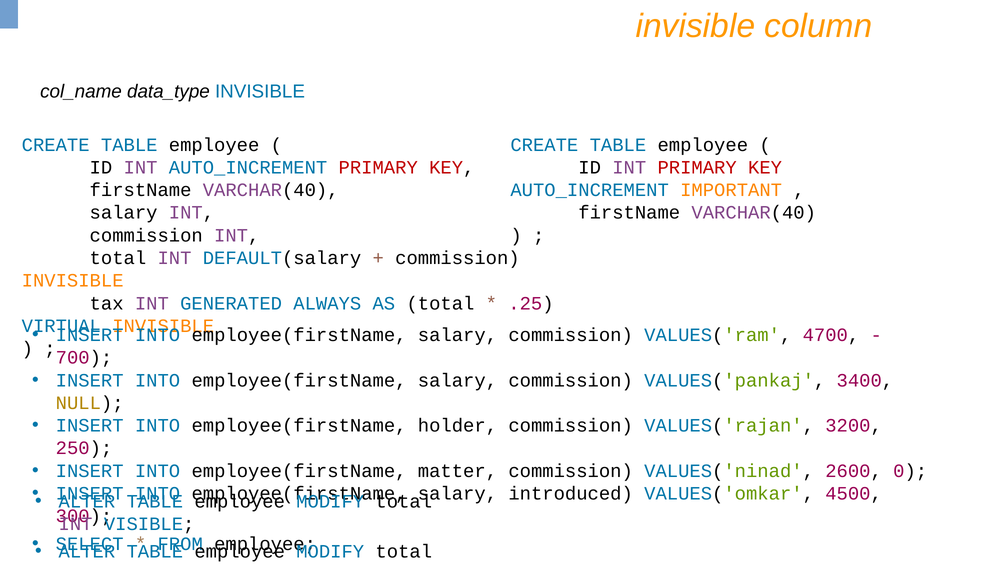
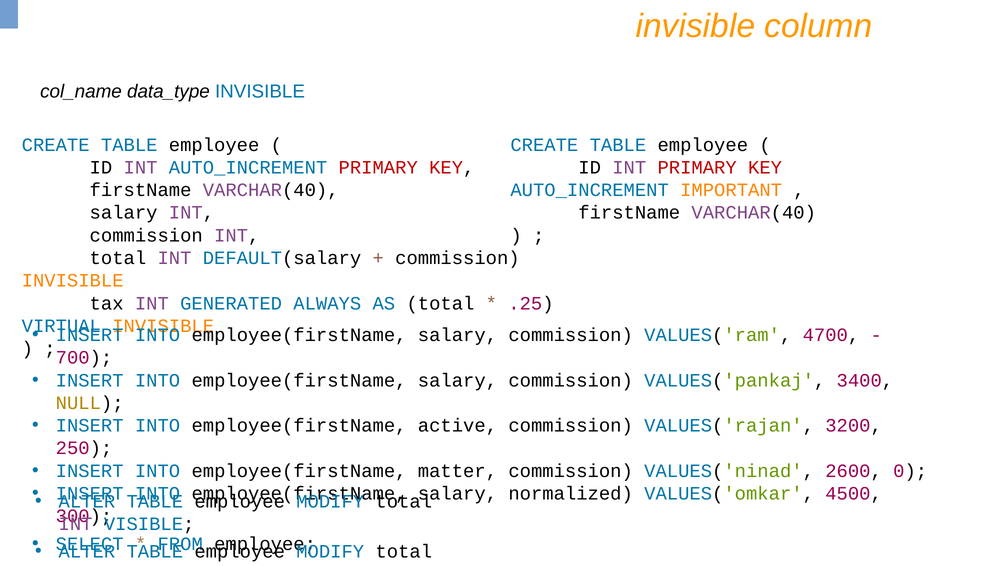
holder: holder -> active
introduced: introduced -> normalized
